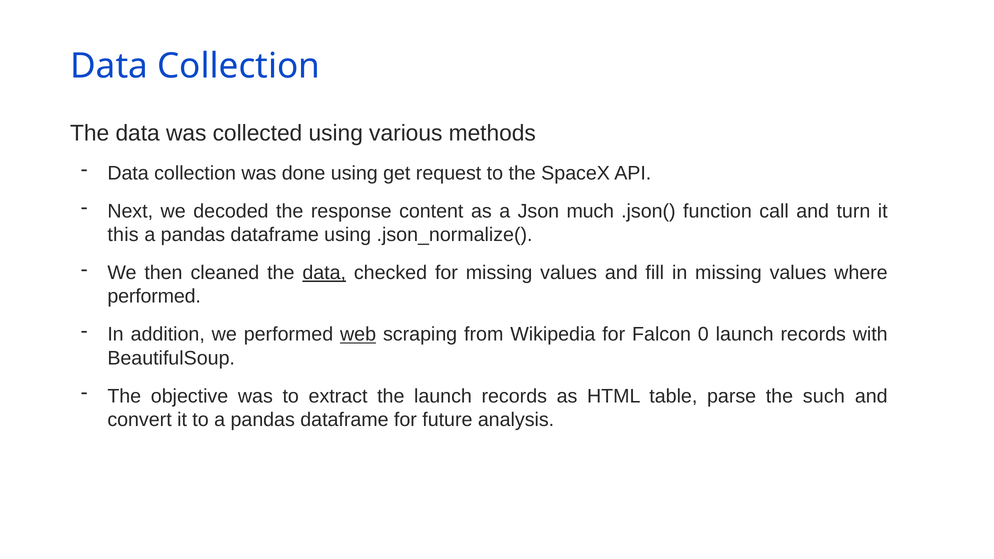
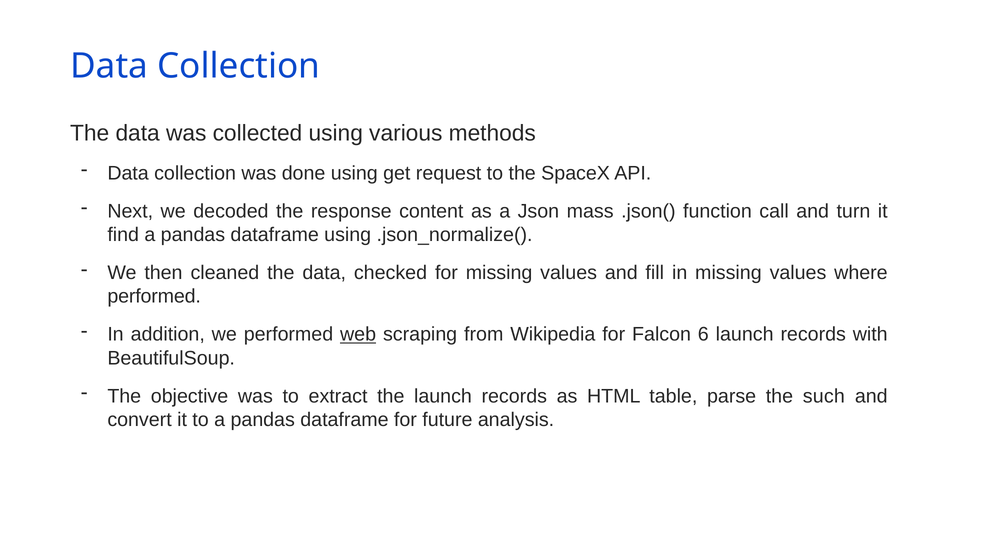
much: much -> mass
this: this -> find
data at (324, 273) underline: present -> none
0: 0 -> 6
